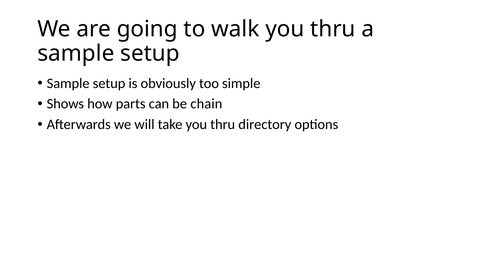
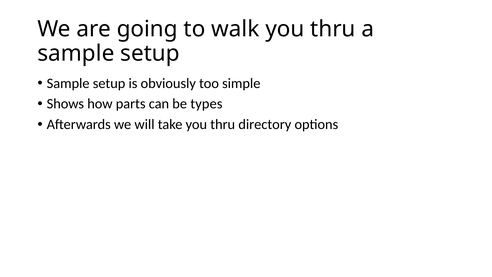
chain: chain -> types
